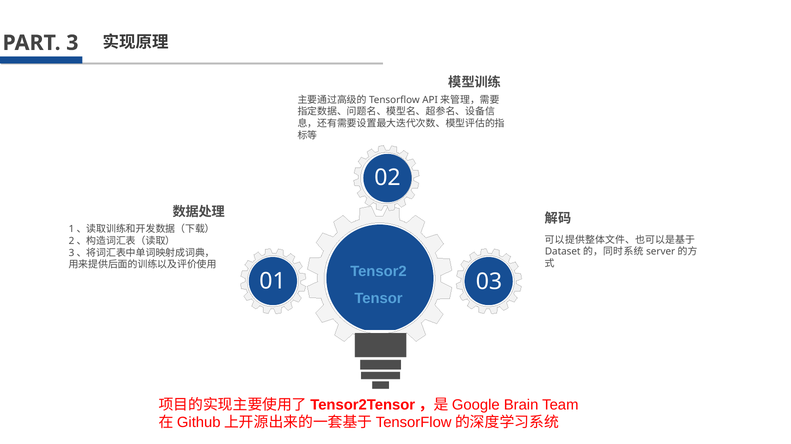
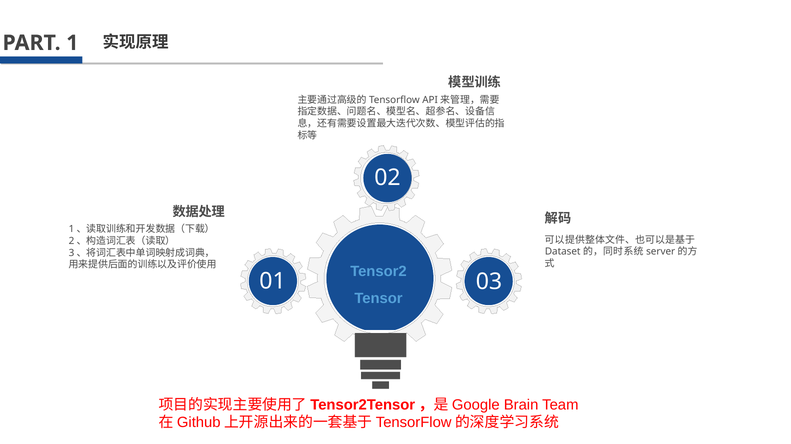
3: 3 -> 1
